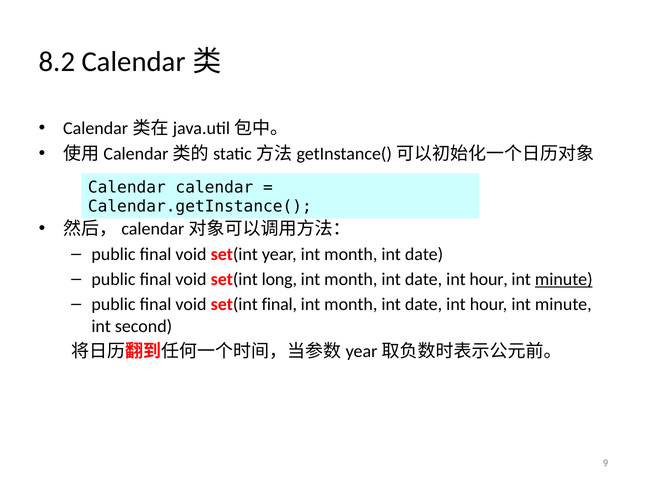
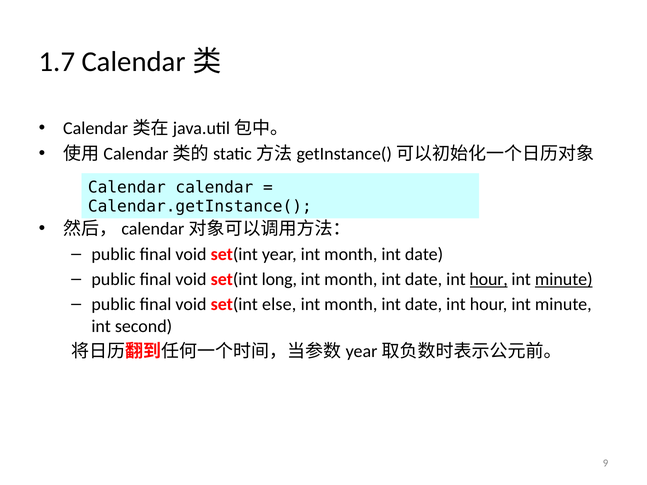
8.2: 8.2 -> 1.7
hour at (489, 280) underline: none -> present
set(int final: final -> else
